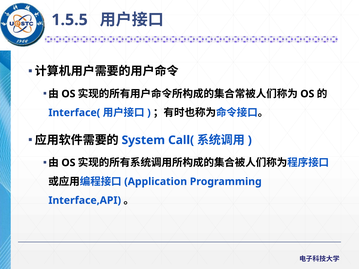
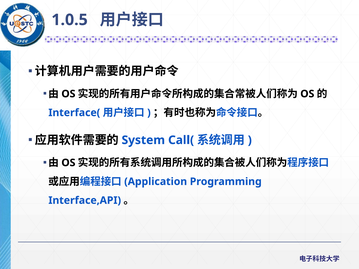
1.5.5: 1.5.5 -> 1.0.5
